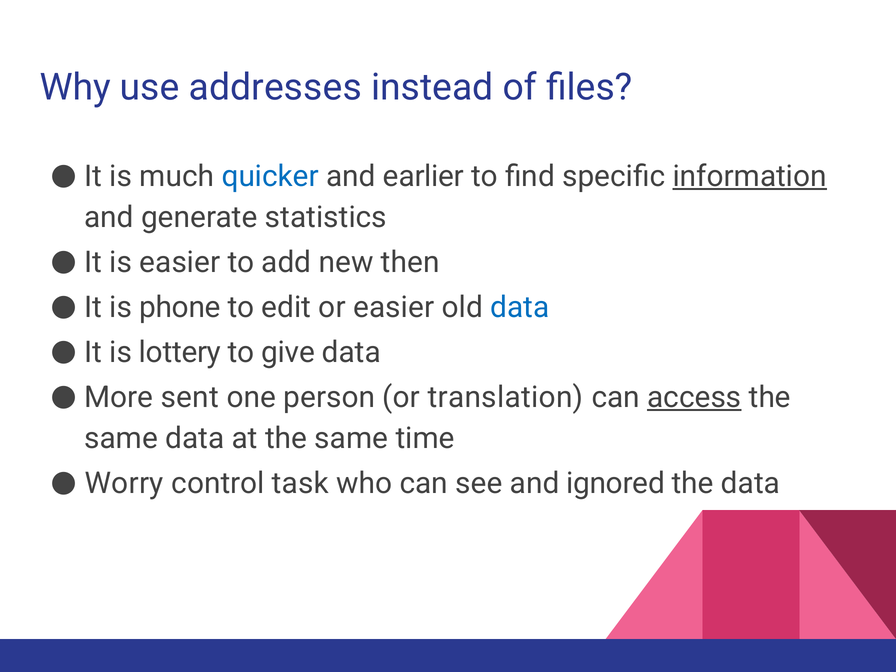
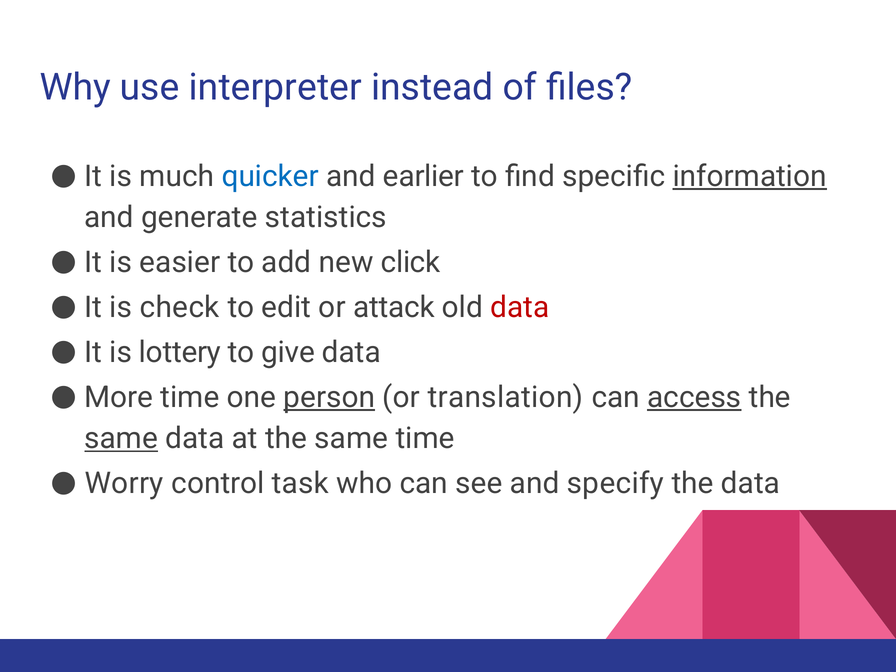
addresses: addresses -> interpreter
then: then -> click
phone: phone -> check
or easier: easier -> attack
data at (520, 307) colour: blue -> red
More sent: sent -> time
person underline: none -> present
same at (121, 438) underline: none -> present
ignored: ignored -> specify
